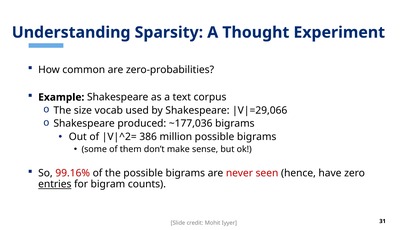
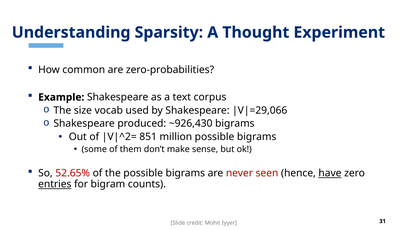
~177,036: ~177,036 -> ~926,430
386: 386 -> 851
99.16%: 99.16% -> 52.65%
have underline: none -> present
